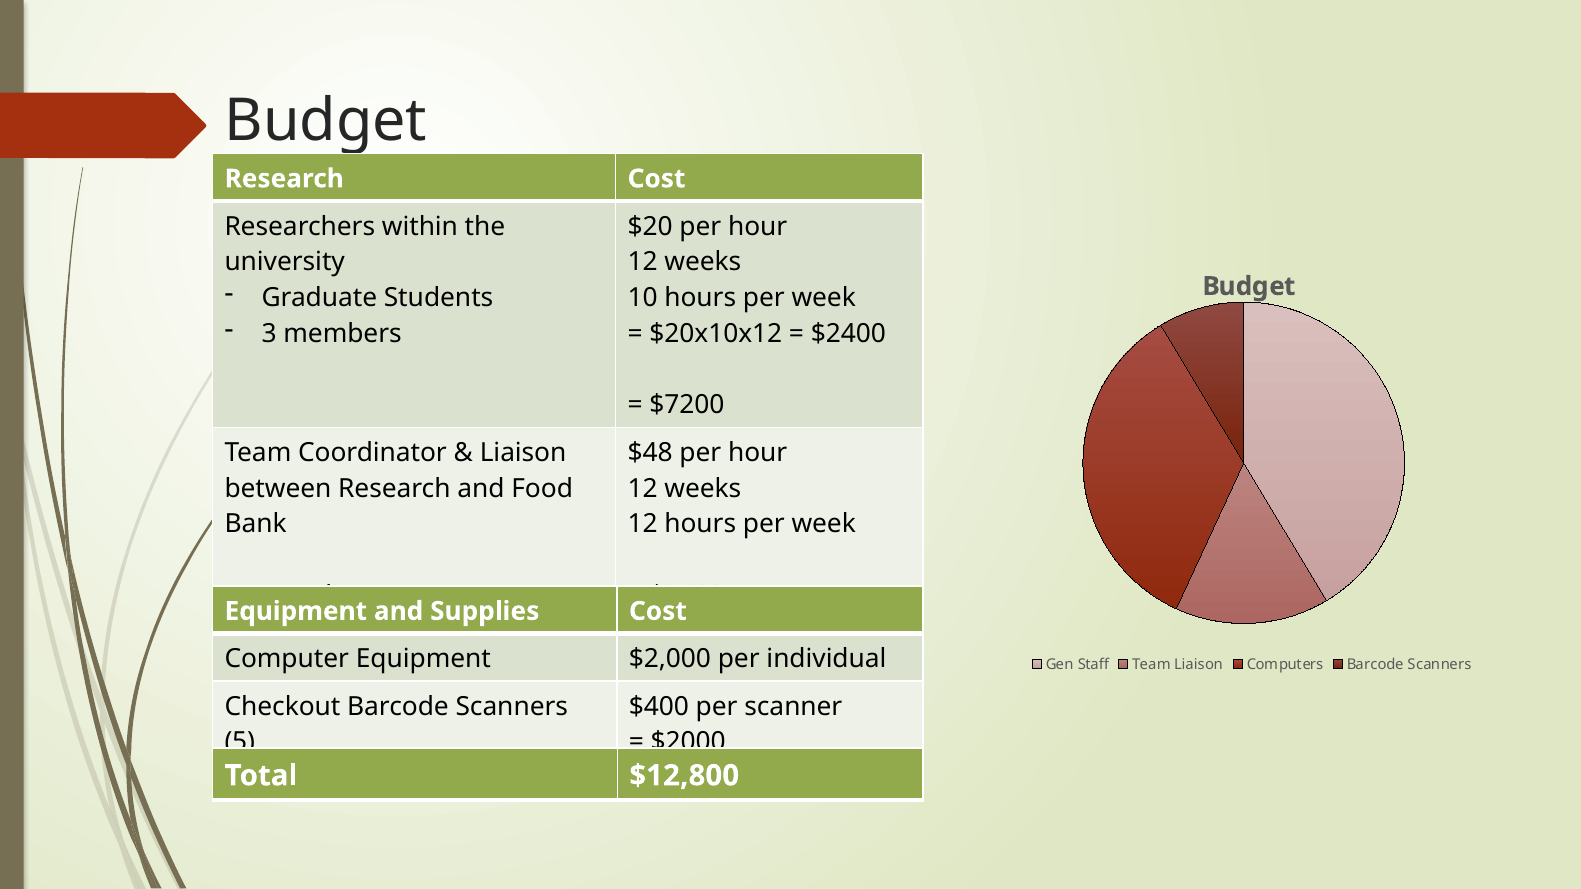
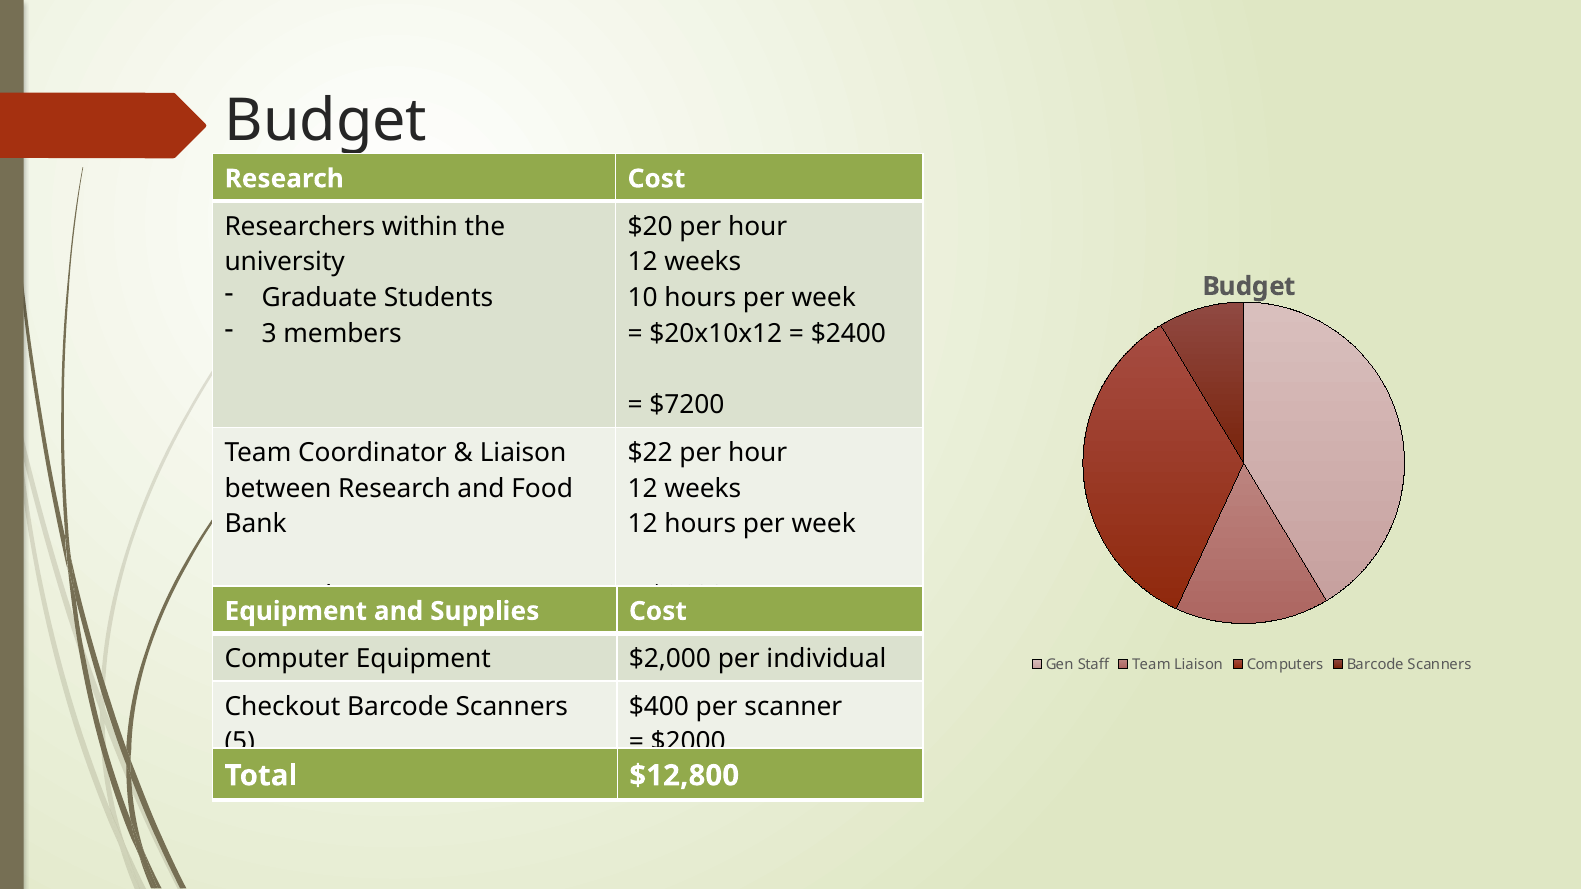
$48: $48 -> $22
